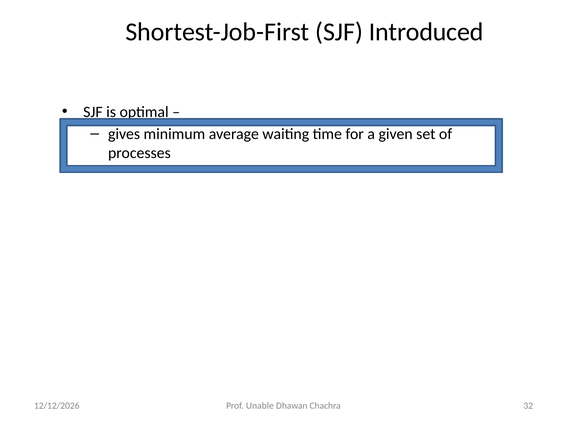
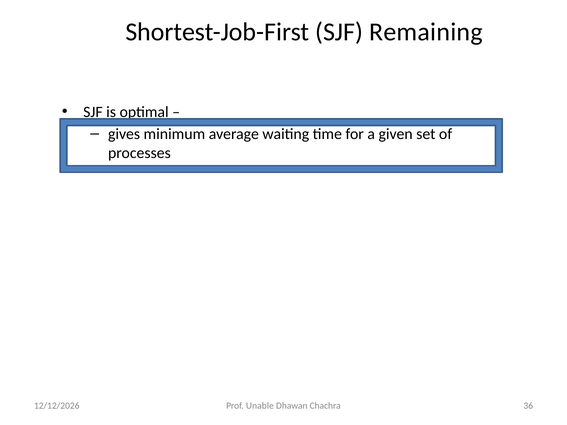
Introduced: Introduced -> Remaining
32: 32 -> 36
